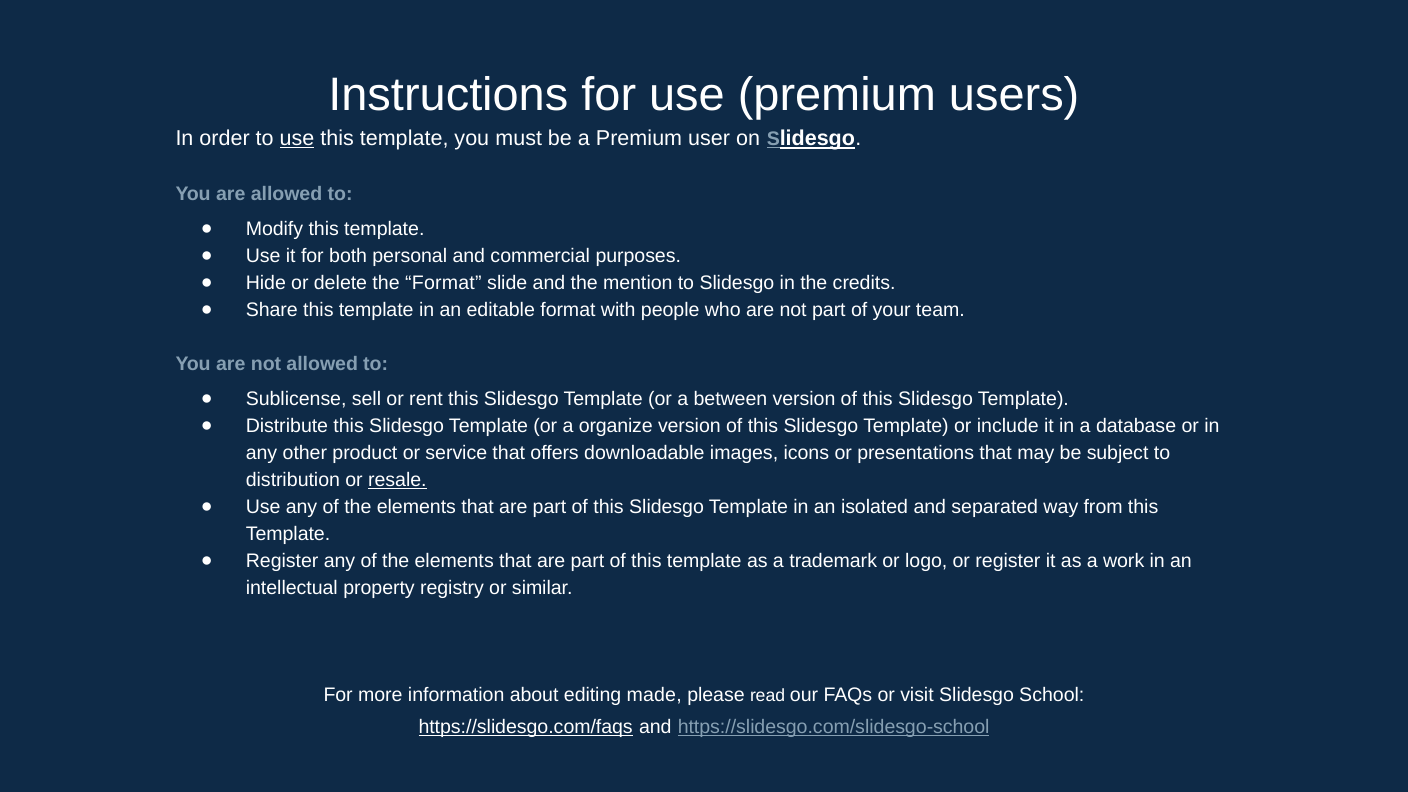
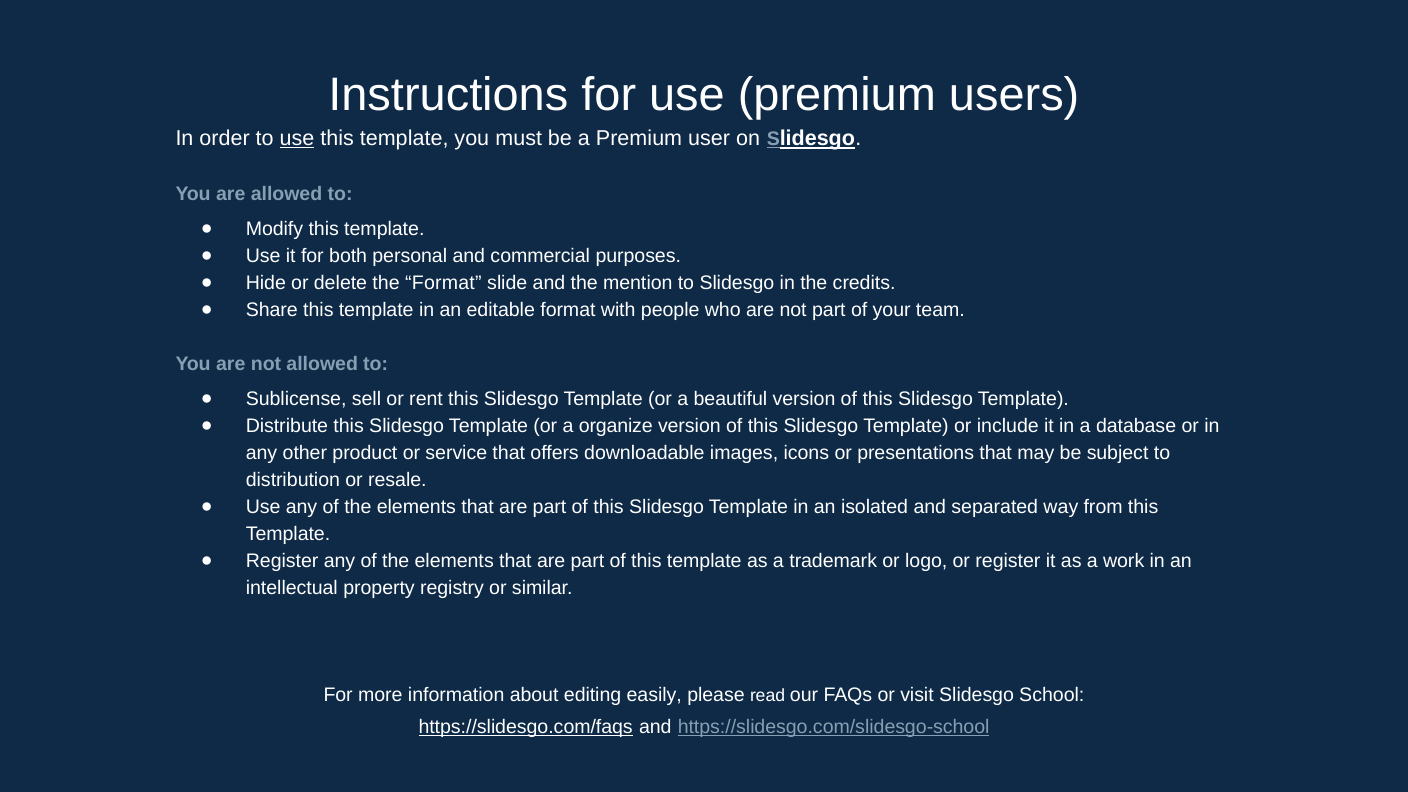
between: between -> beautiful
resale underline: present -> none
made: made -> easily
